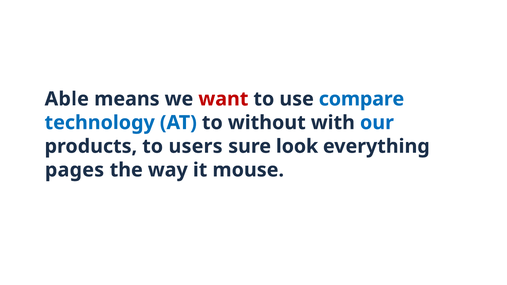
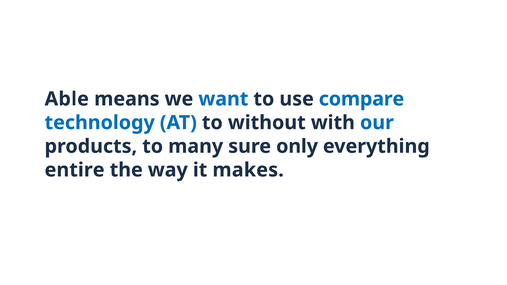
want colour: red -> blue
users: users -> many
look: look -> only
pages: pages -> entire
mouse: mouse -> makes
